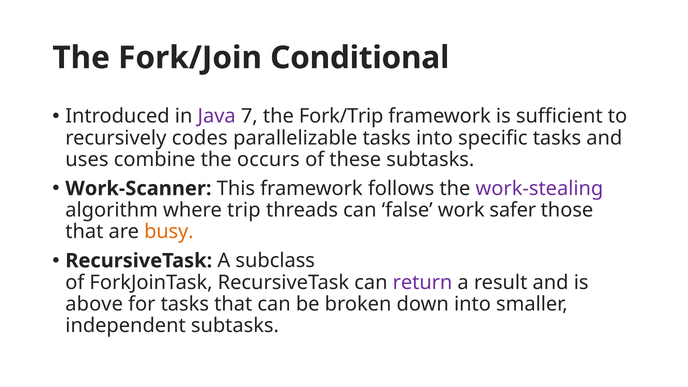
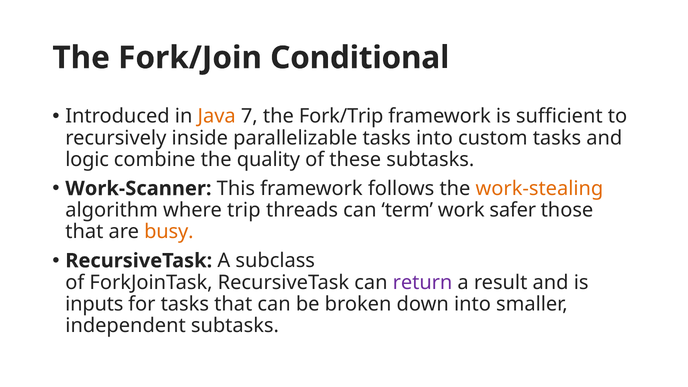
Java colour: purple -> orange
codes: codes -> inside
specific: specific -> custom
uses: uses -> logic
occurs: occurs -> quality
work-stealing colour: purple -> orange
false: false -> term
above: above -> inputs
